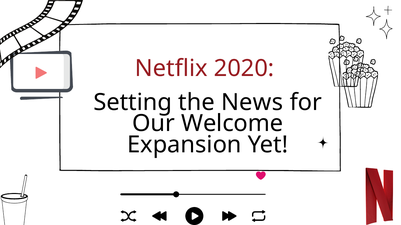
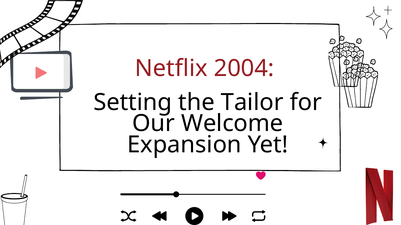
2020: 2020 -> 2004
News: News -> Tailor
